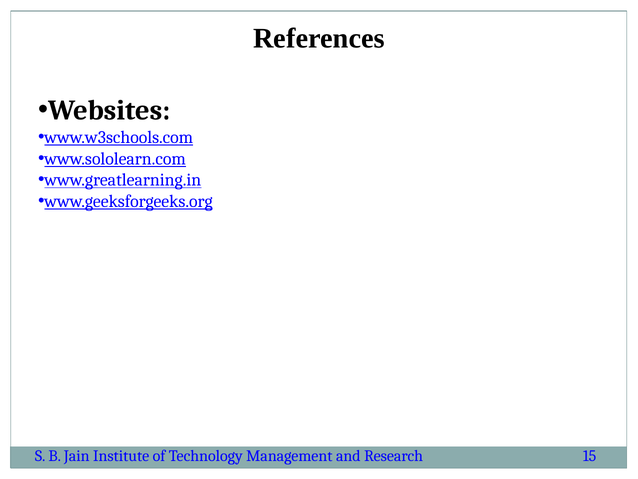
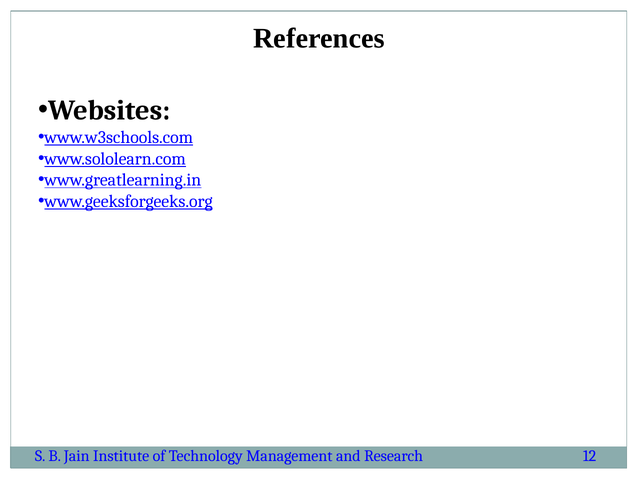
15: 15 -> 12
